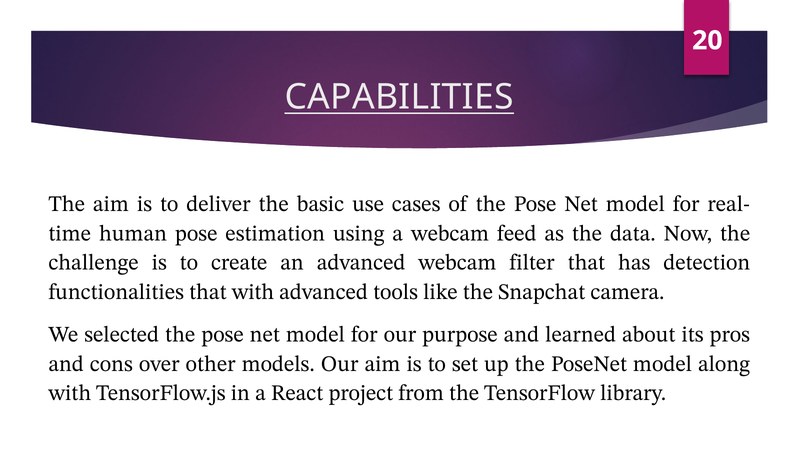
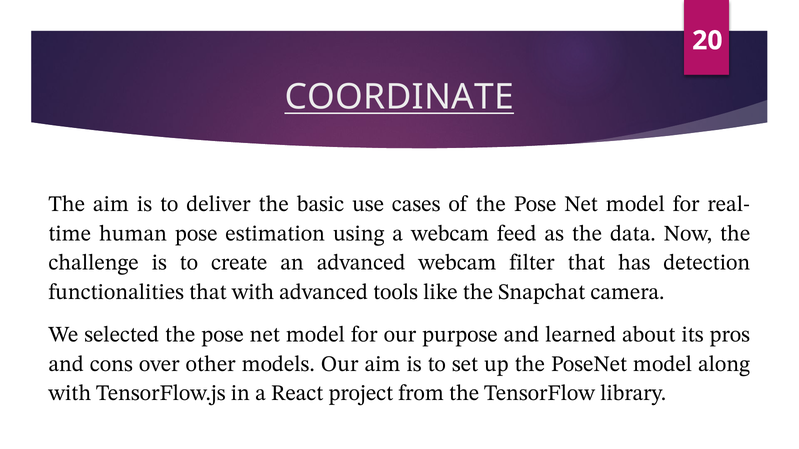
CAPABILITIES: CAPABILITIES -> COORDINATE
